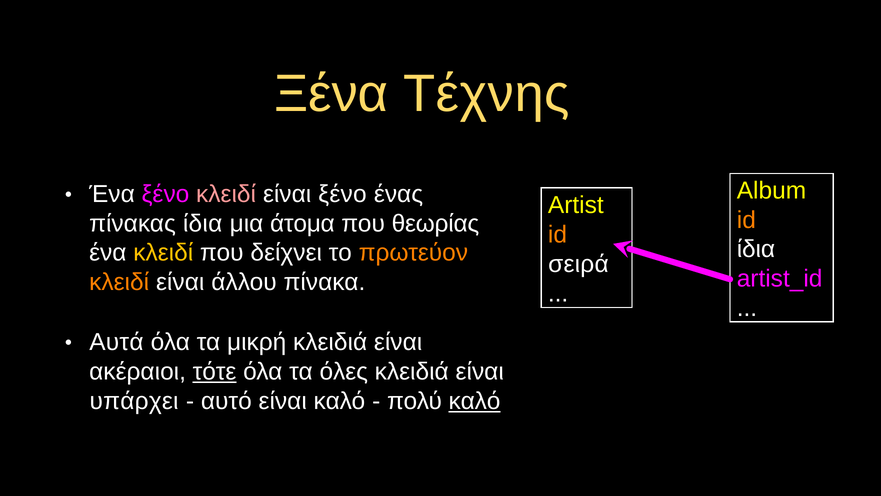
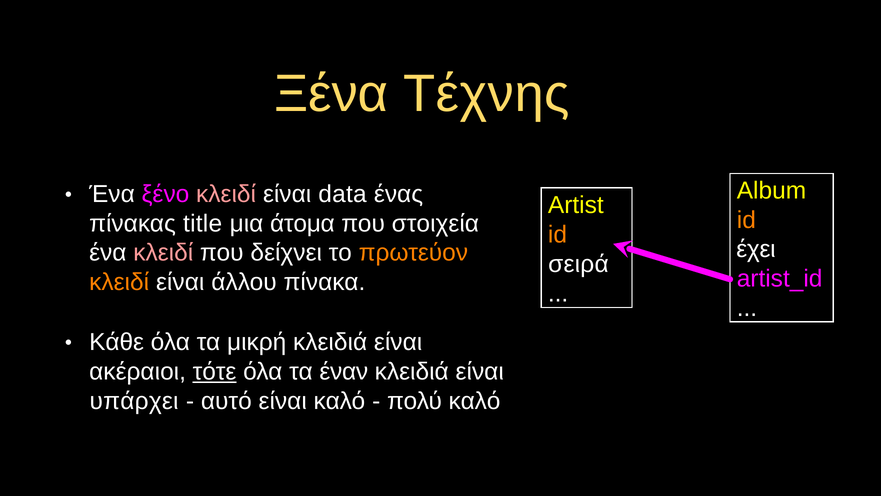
είναι ξένο: ξένο -> data
πίνακας ίδια: ίδια -> title
θεωρίας: θεωρίας -> στοιχεία
ίδια at (756, 249): ίδια -> έχει
κλειδί at (163, 253) colour: yellow -> pink
Αυτά: Αυτά -> Κάθε
όλες: όλες -> έναν
καλό at (475, 401) underline: present -> none
